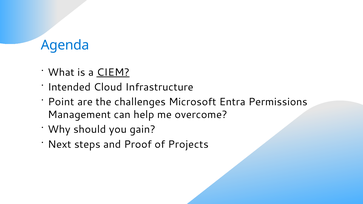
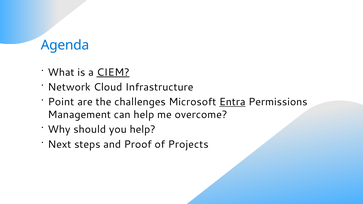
Intended: Intended -> Network
Entra underline: none -> present
you gain: gain -> help
